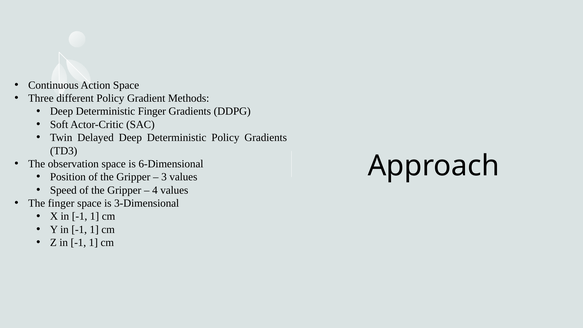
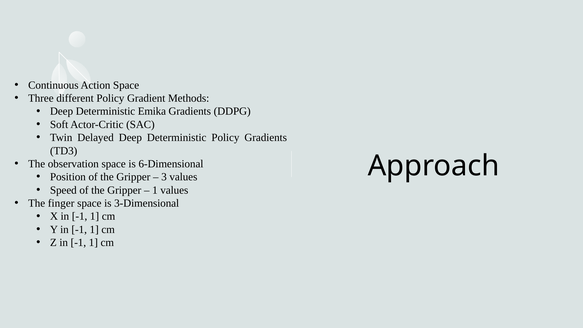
Deterministic Finger: Finger -> Emika
4 at (155, 190): 4 -> 1
